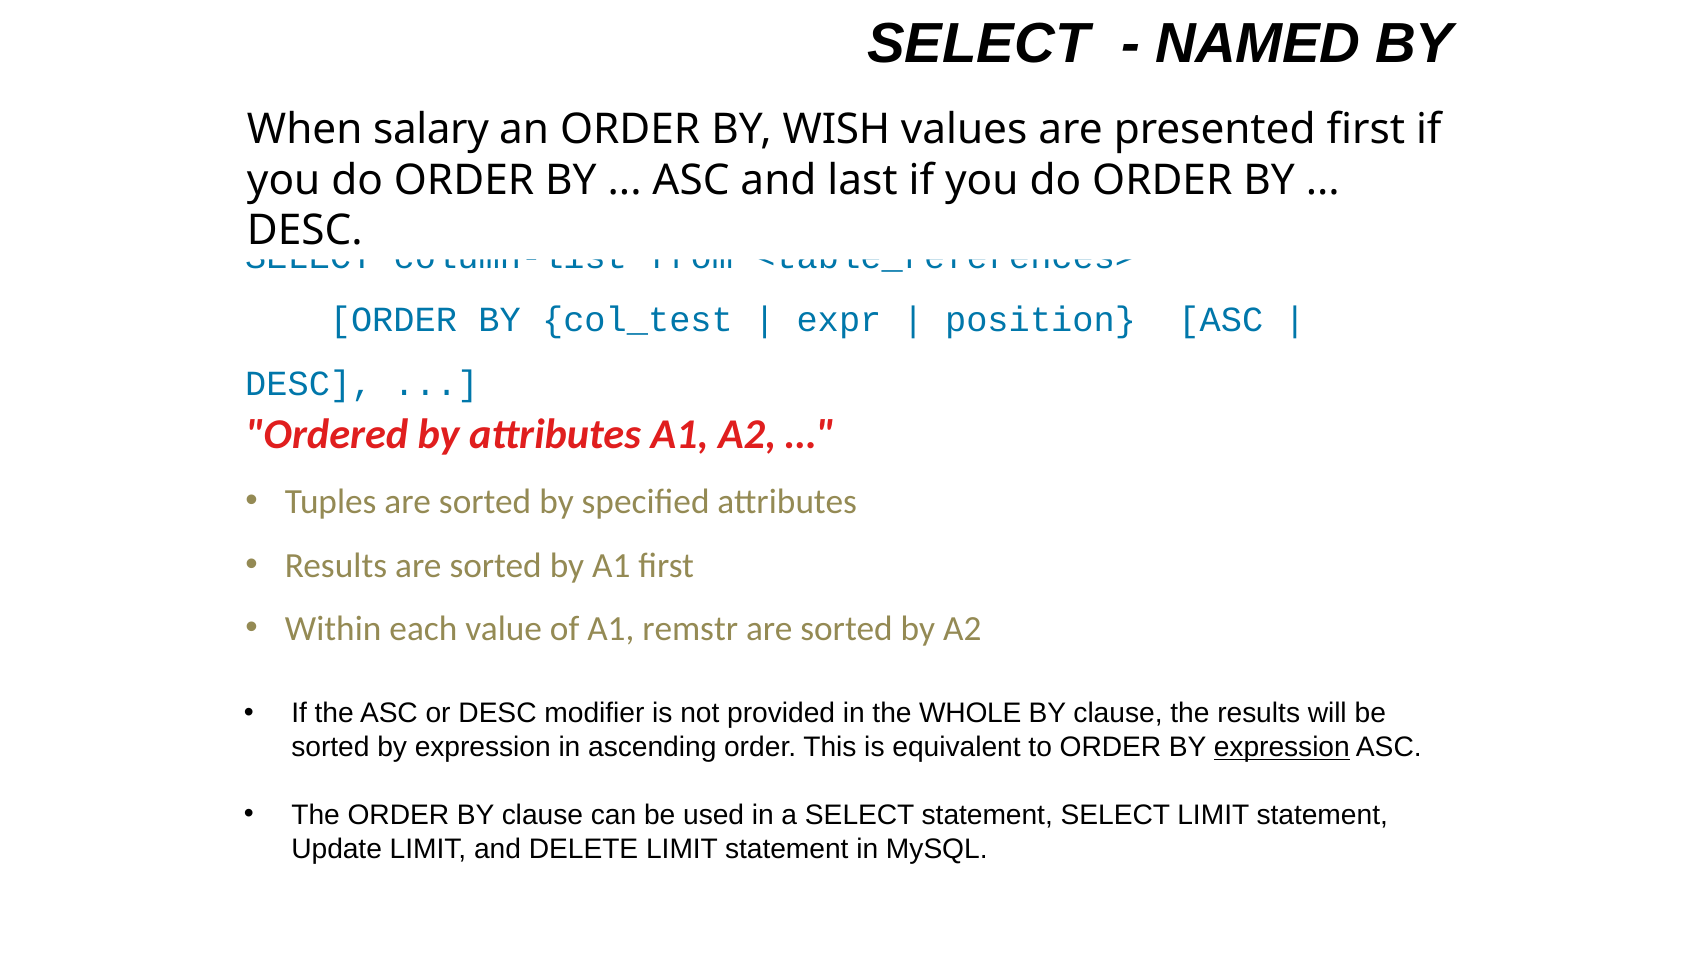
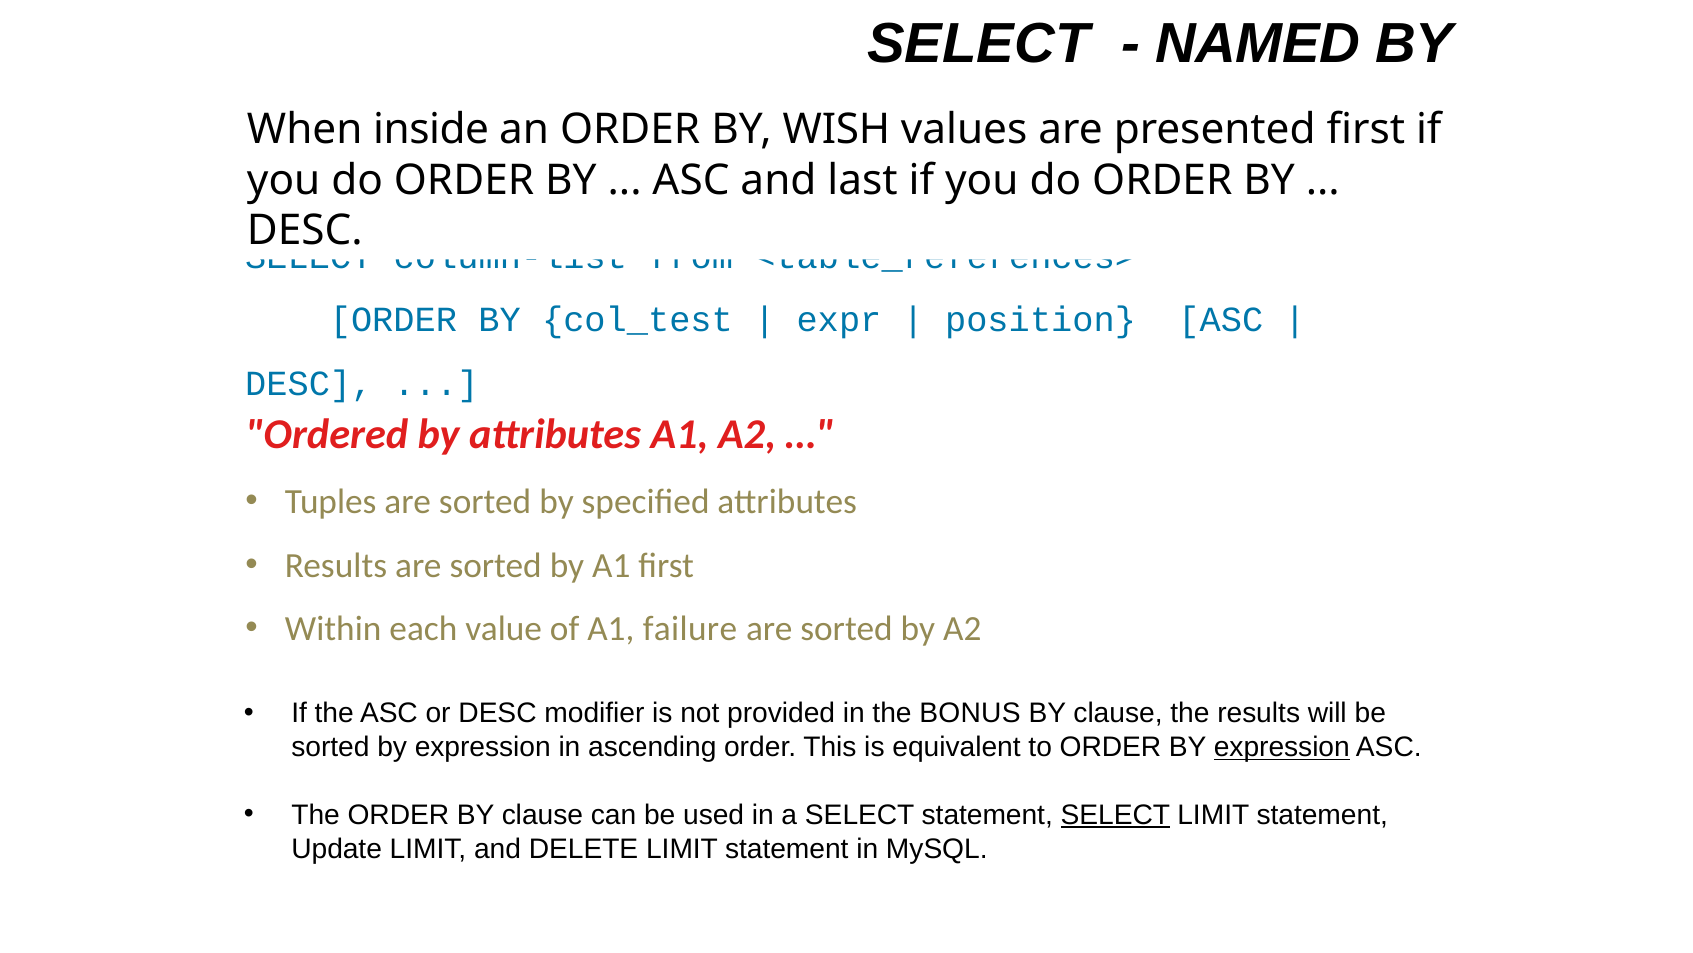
salary: salary -> inside
remstr: remstr -> failure
WHOLE: WHOLE -> BONUS
SELECT at (1115, 815) underline: none -> present
